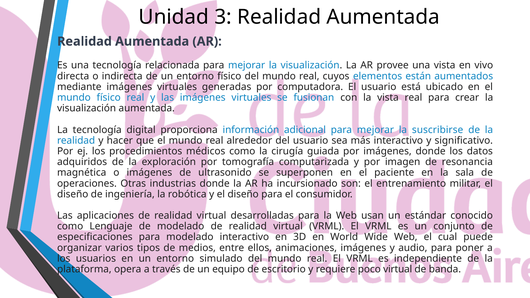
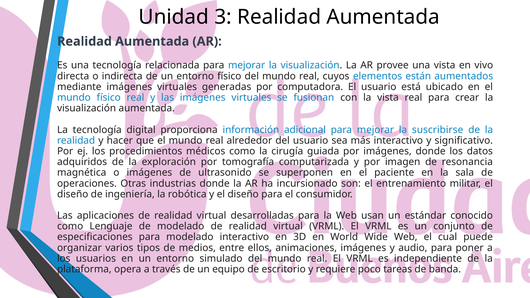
poco virtual: virtual -> tareas
